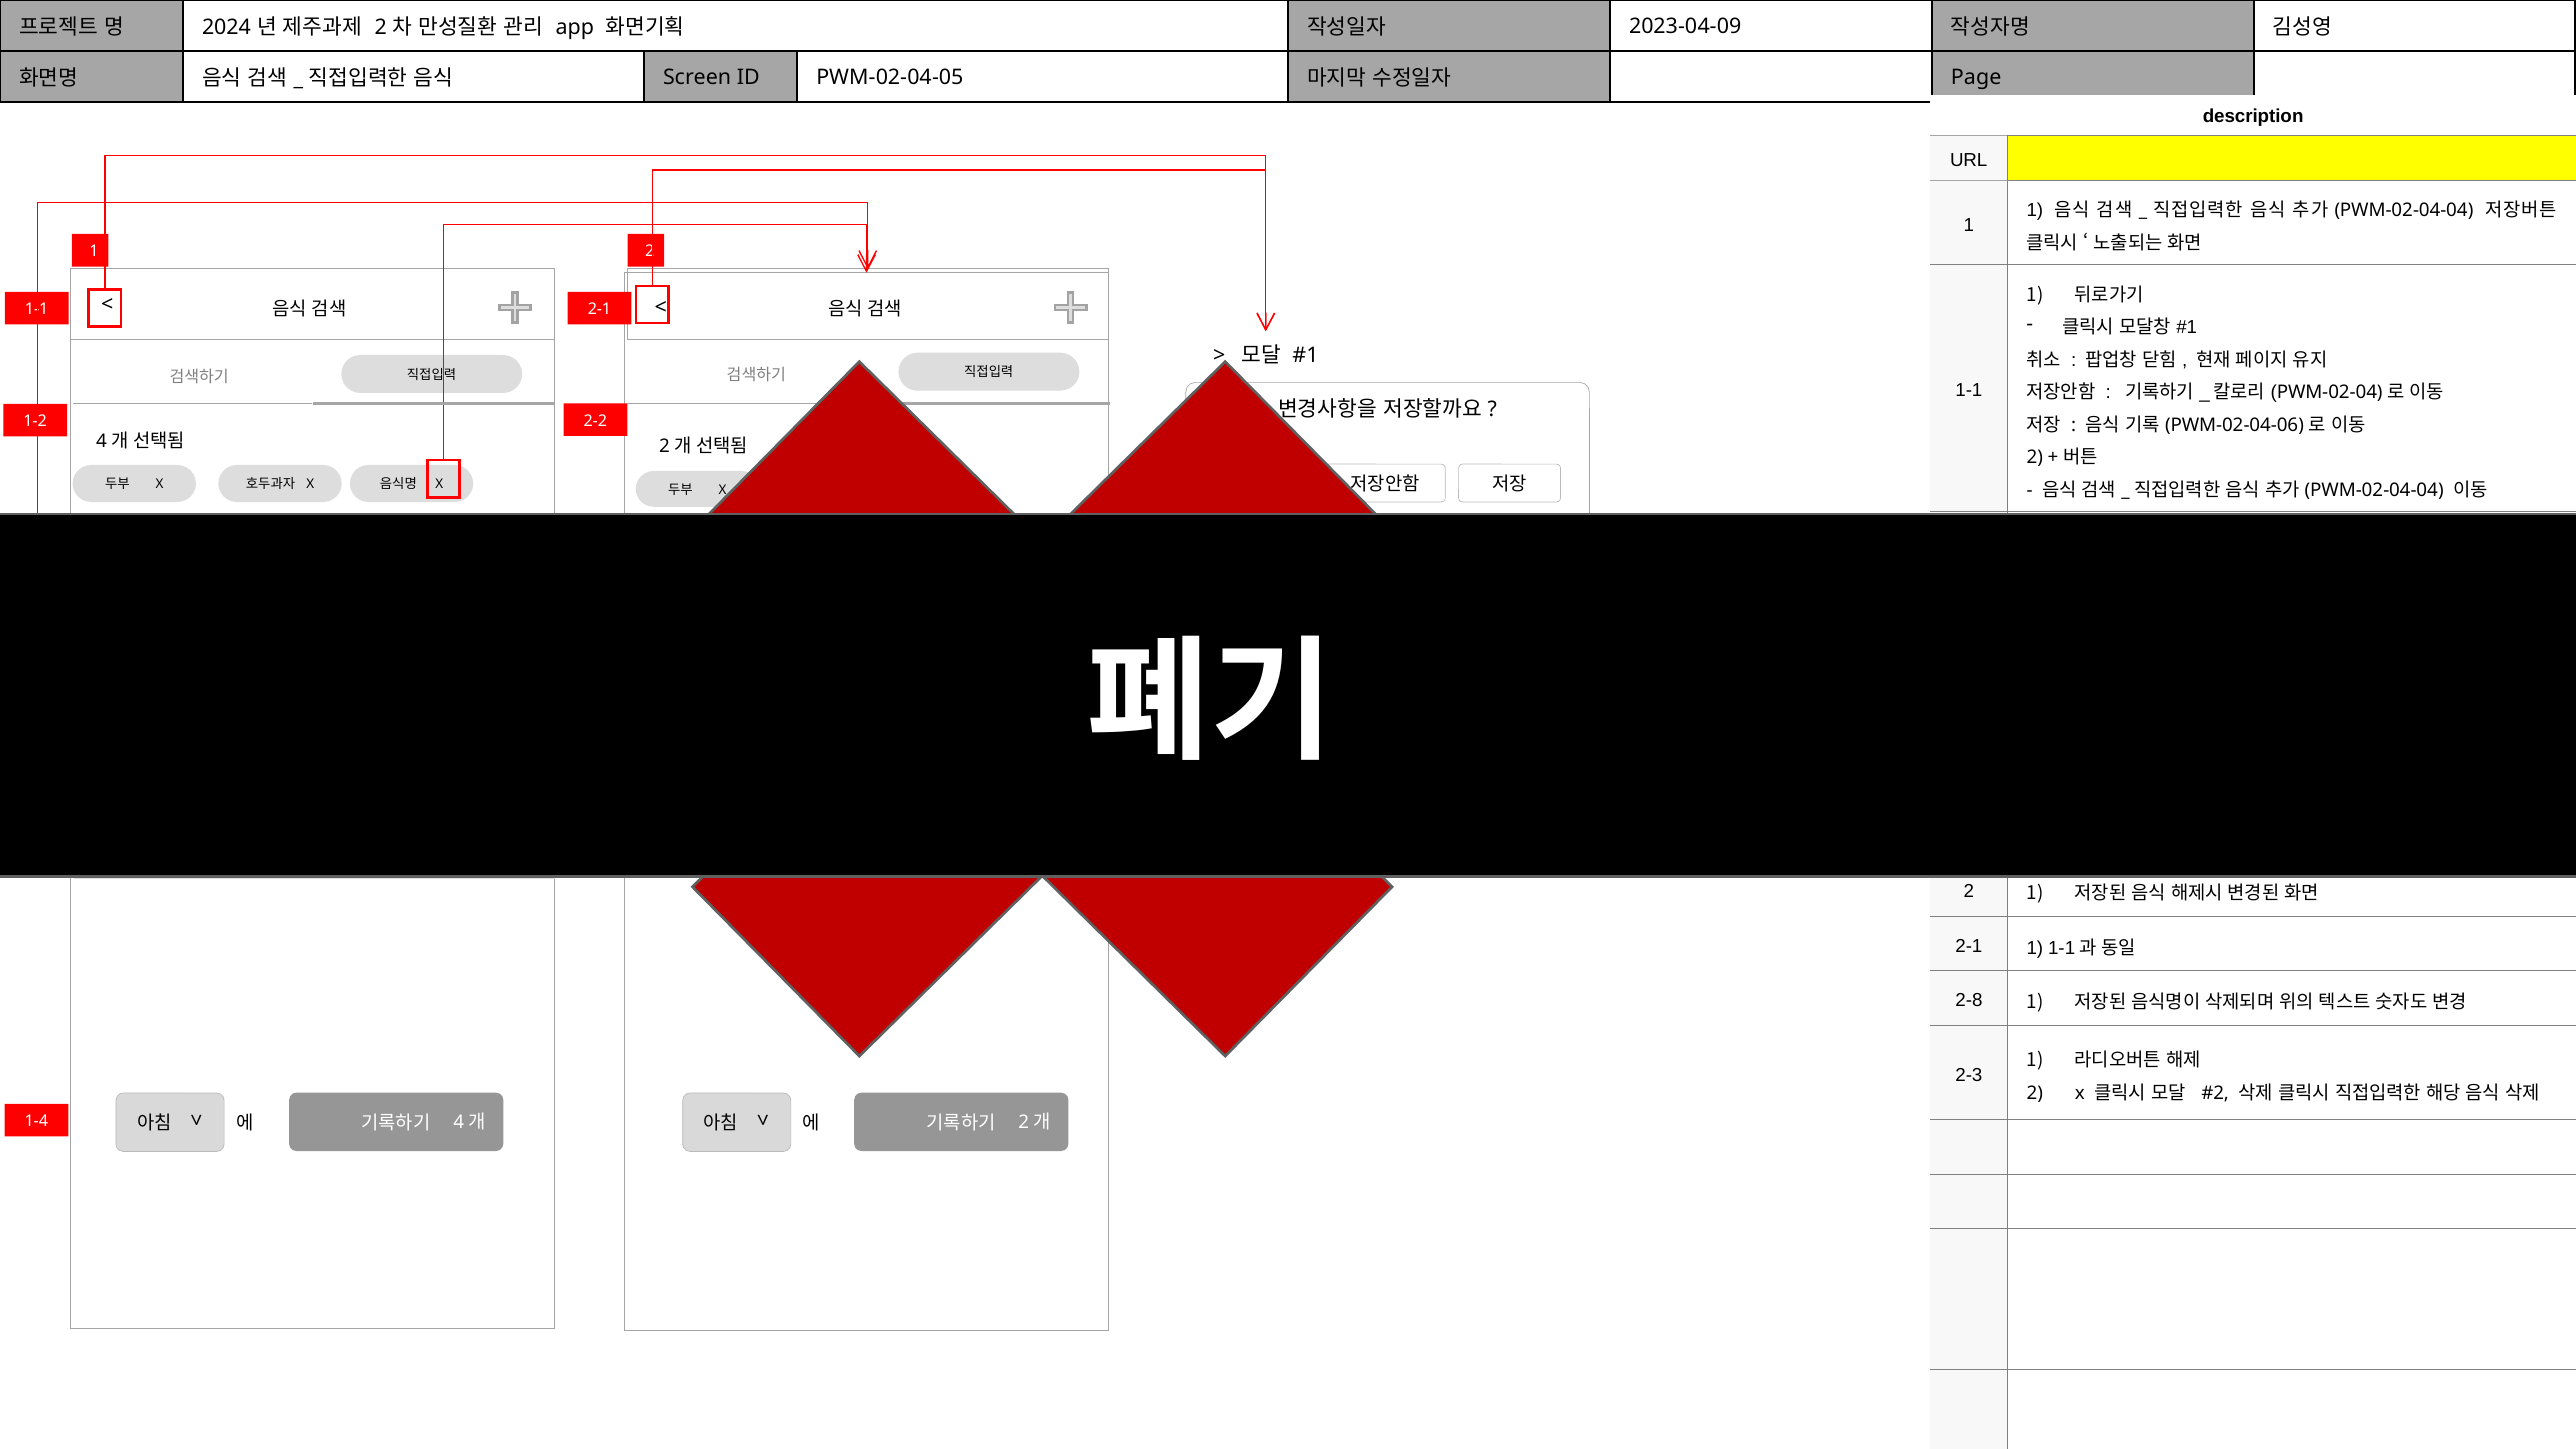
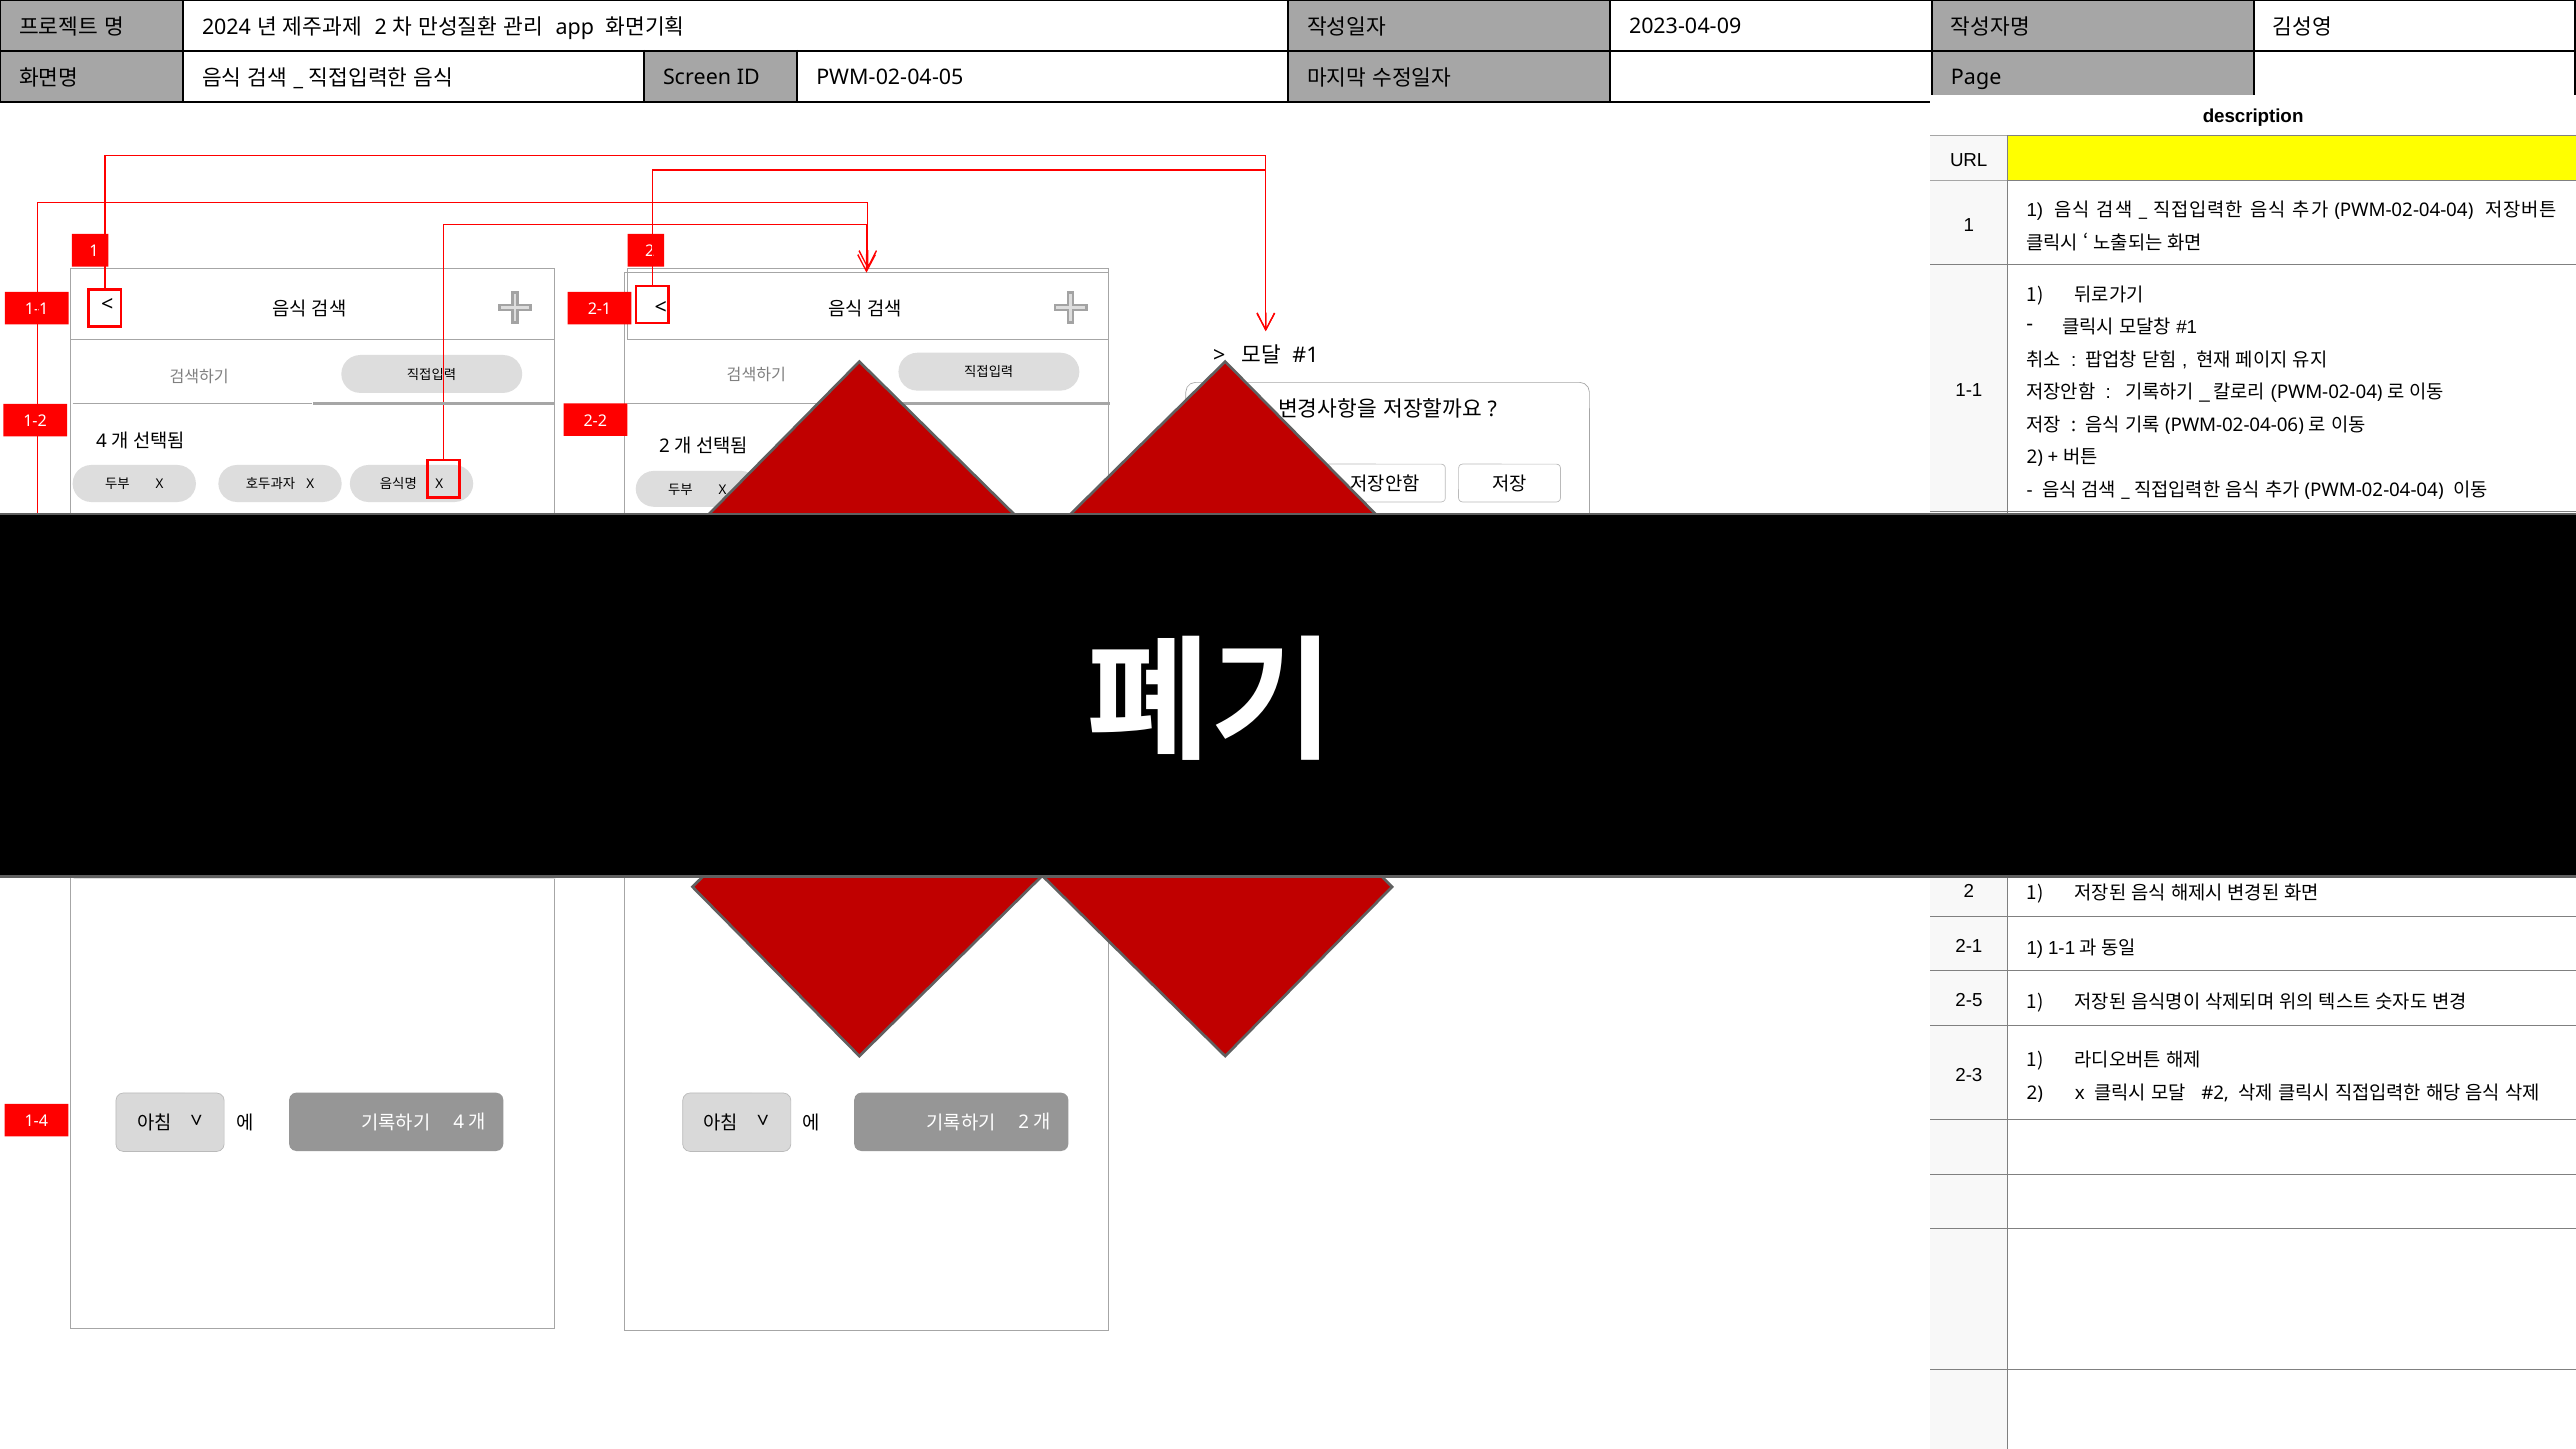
2-8: 2-8 -> 2-5
